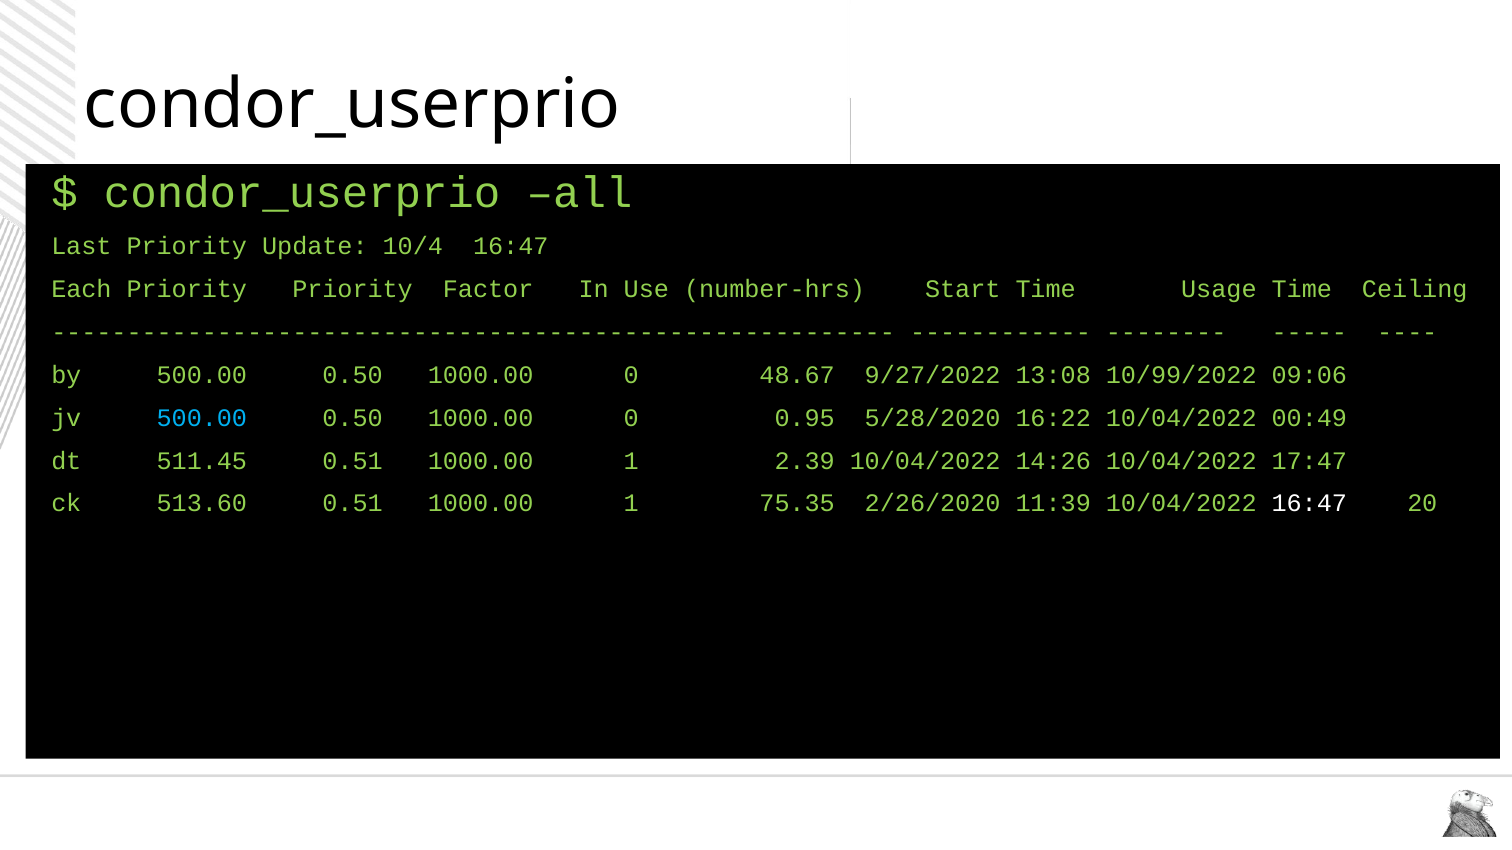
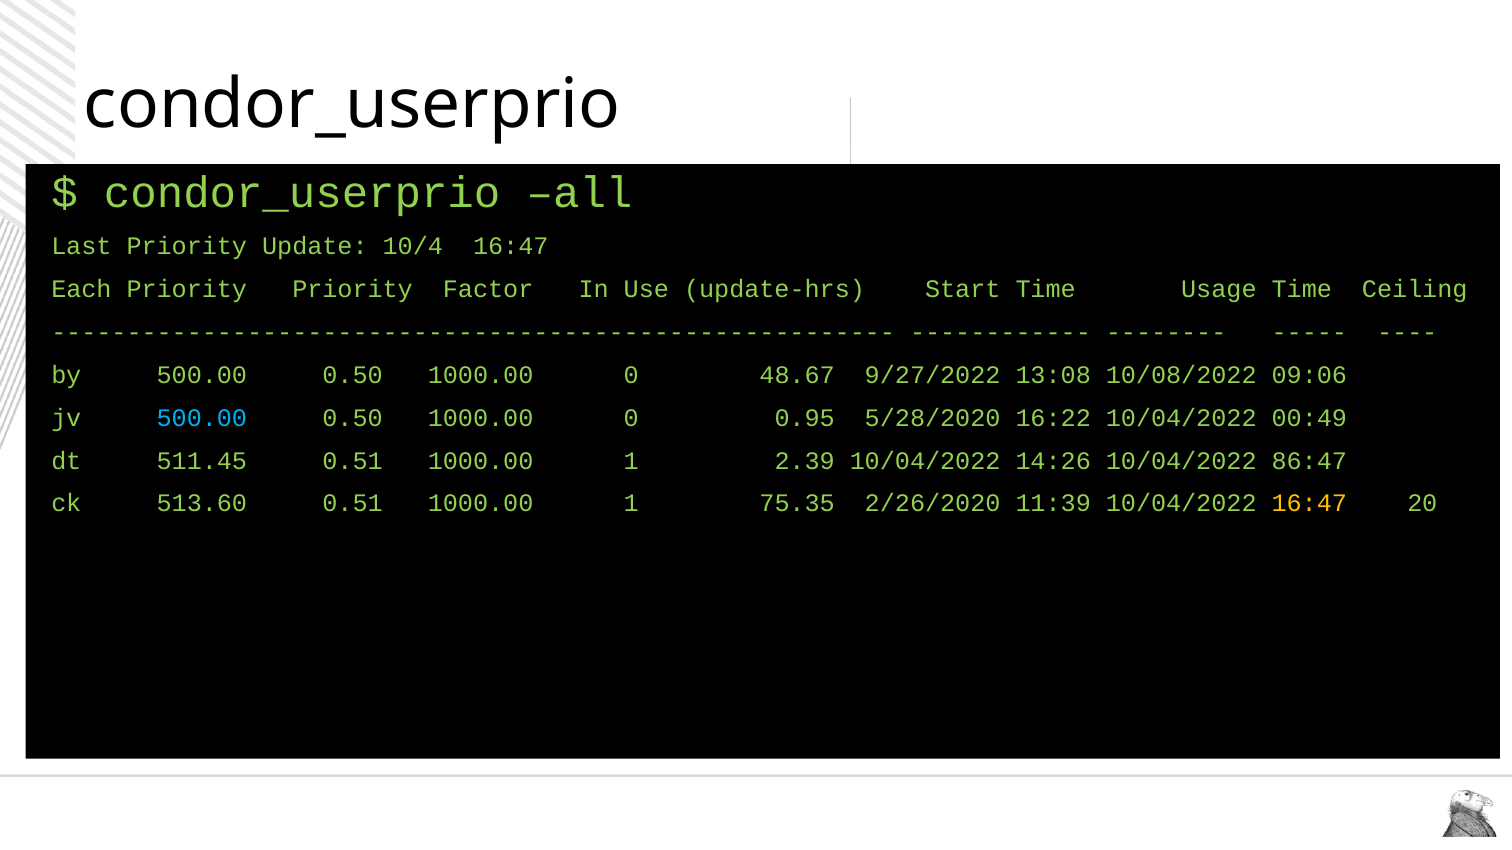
number-hrs: number-hrs -> update-hrs
10/99/2022: 10/99/2022 -> 10/08/2022
17:47: 17:47 -> 86:47
16:47 at (1309, 504) colour: white -> yellow
